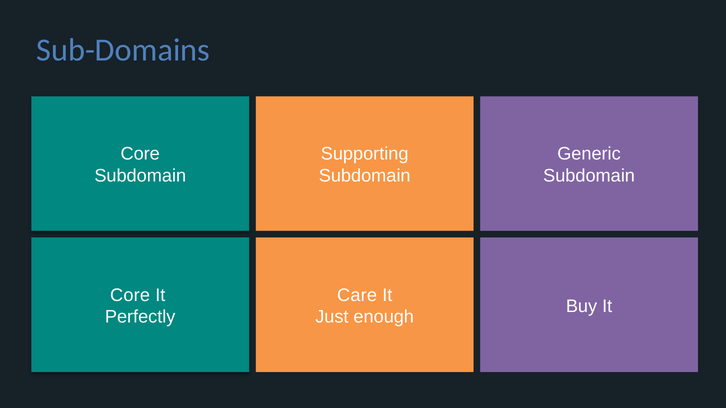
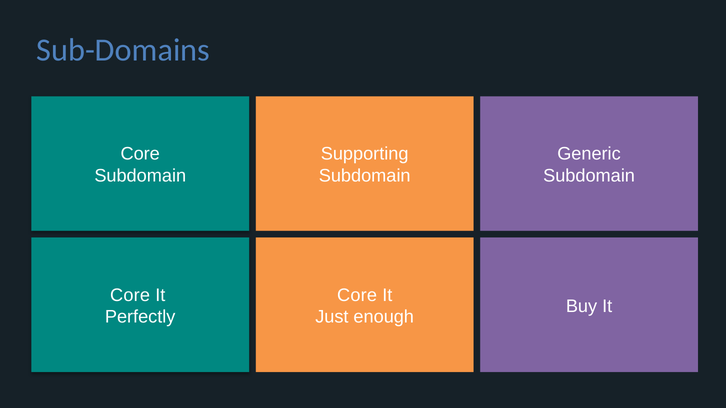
Care at (357, 295): Care -> Core
